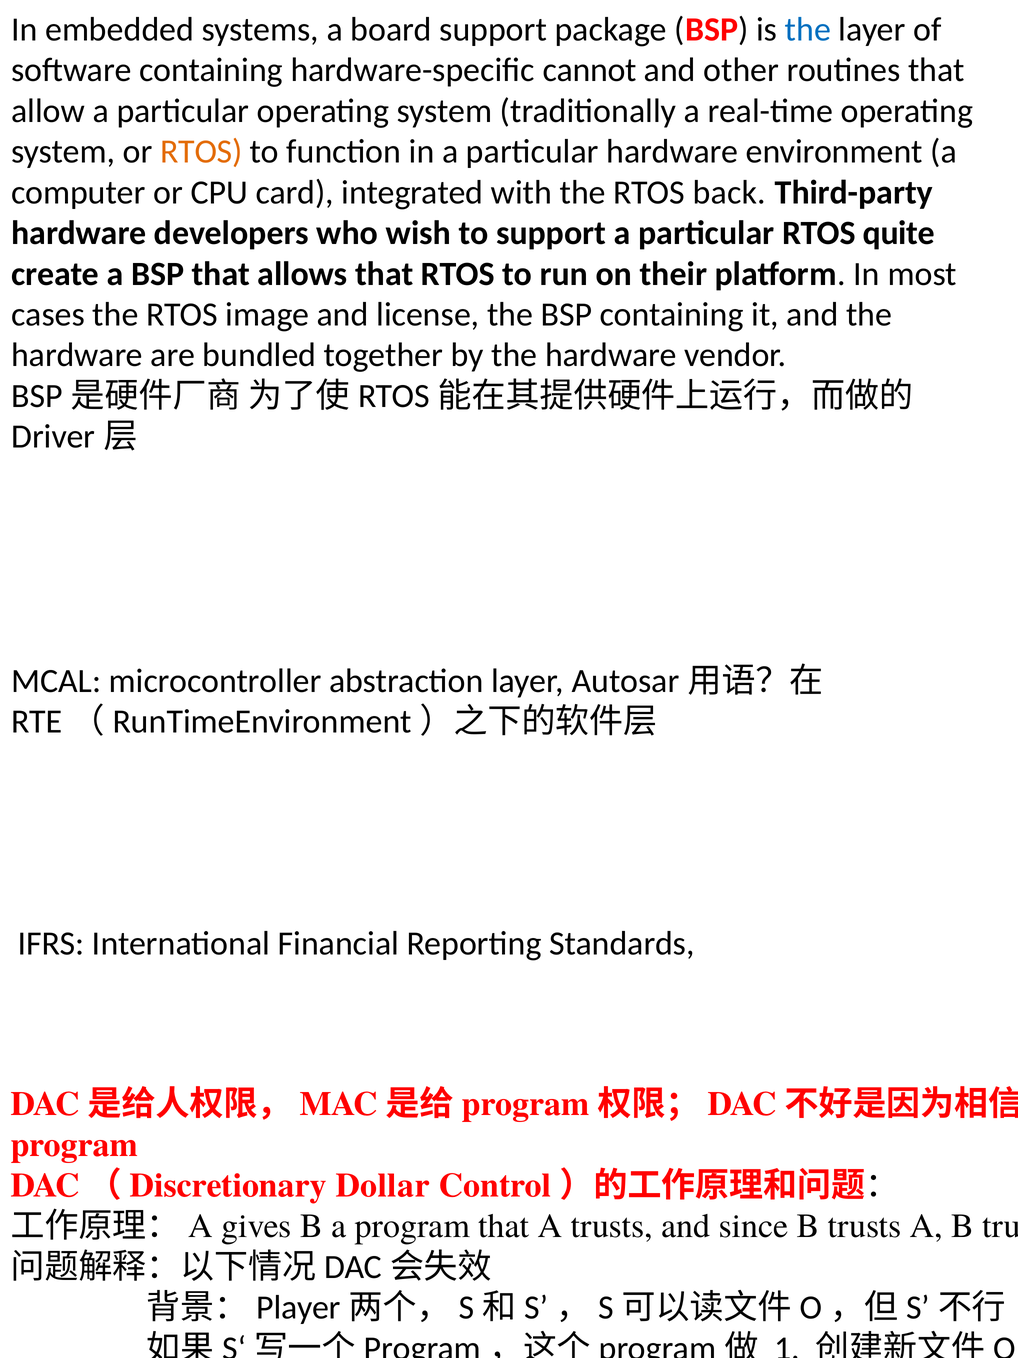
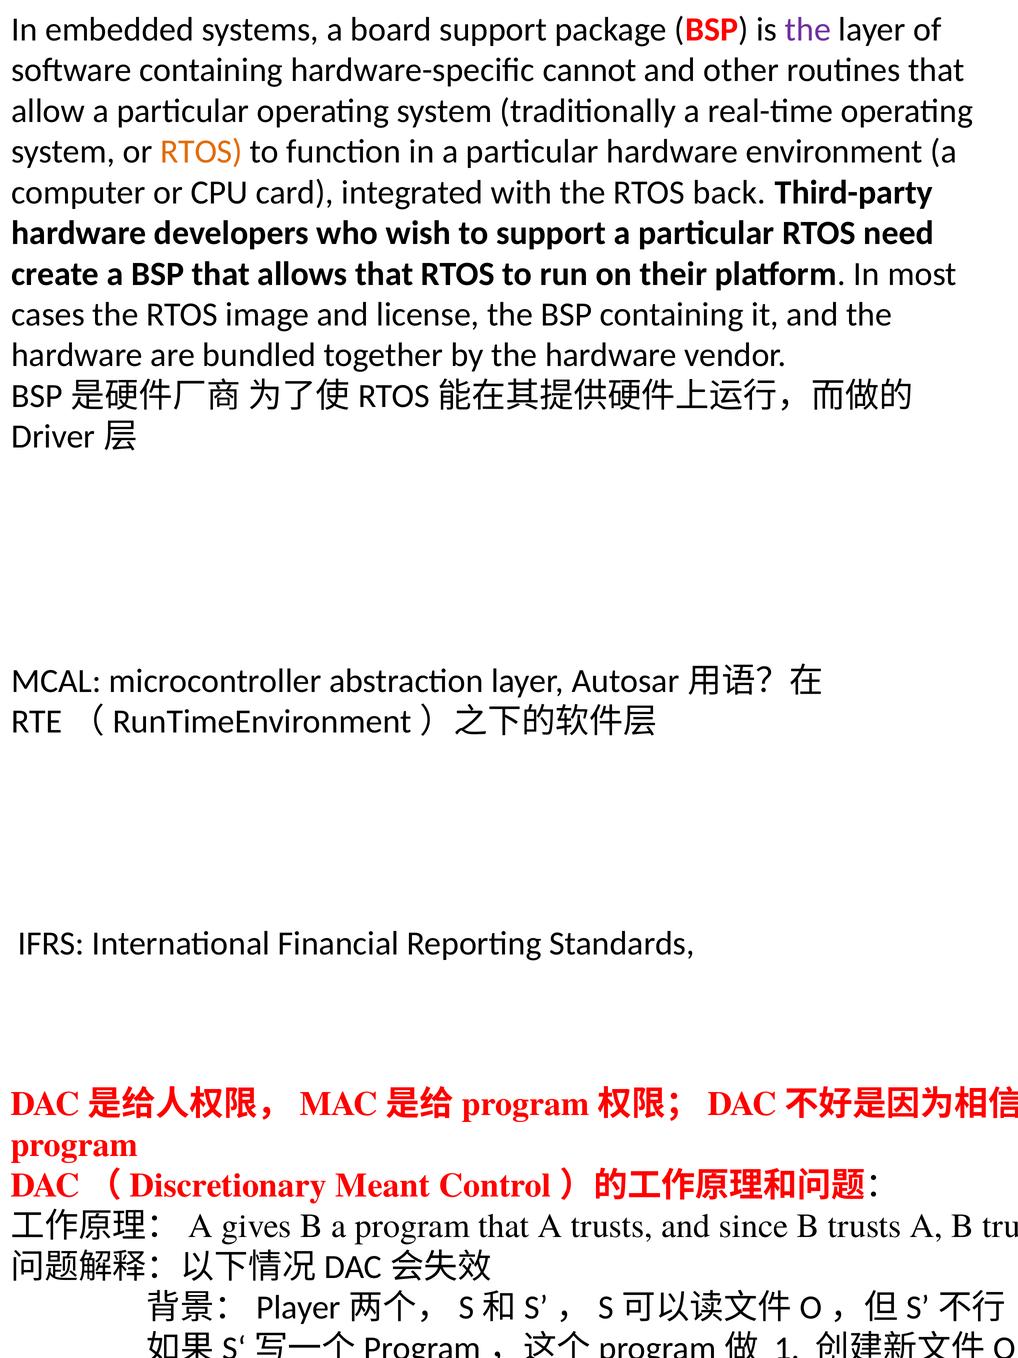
the at (808, 29) colour: blue -> purple
quite: quite -> need
Dollar: Dollar -> Meant
